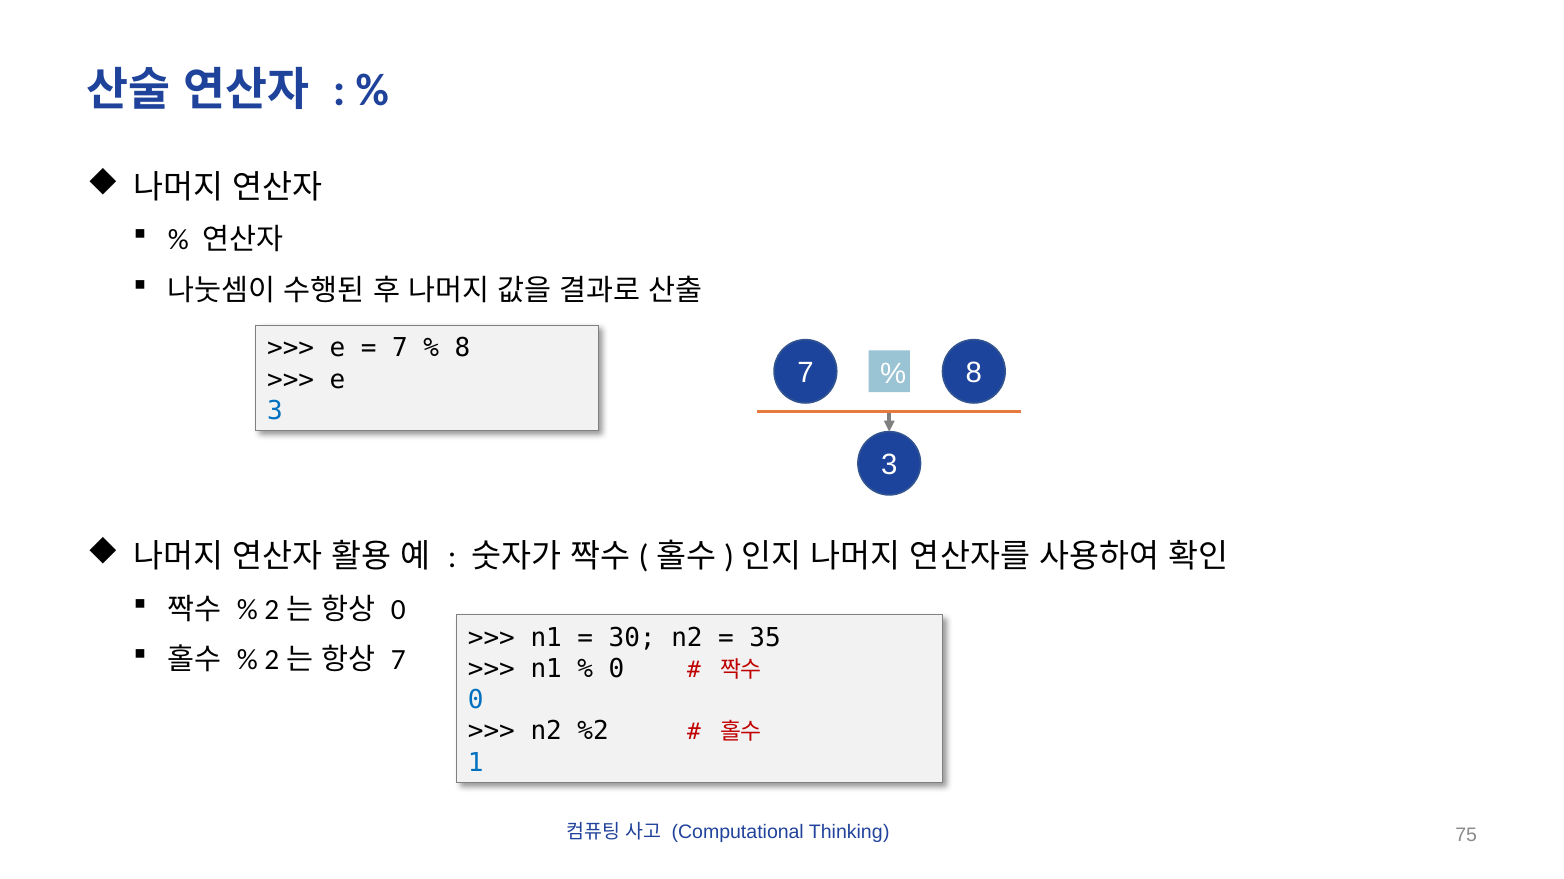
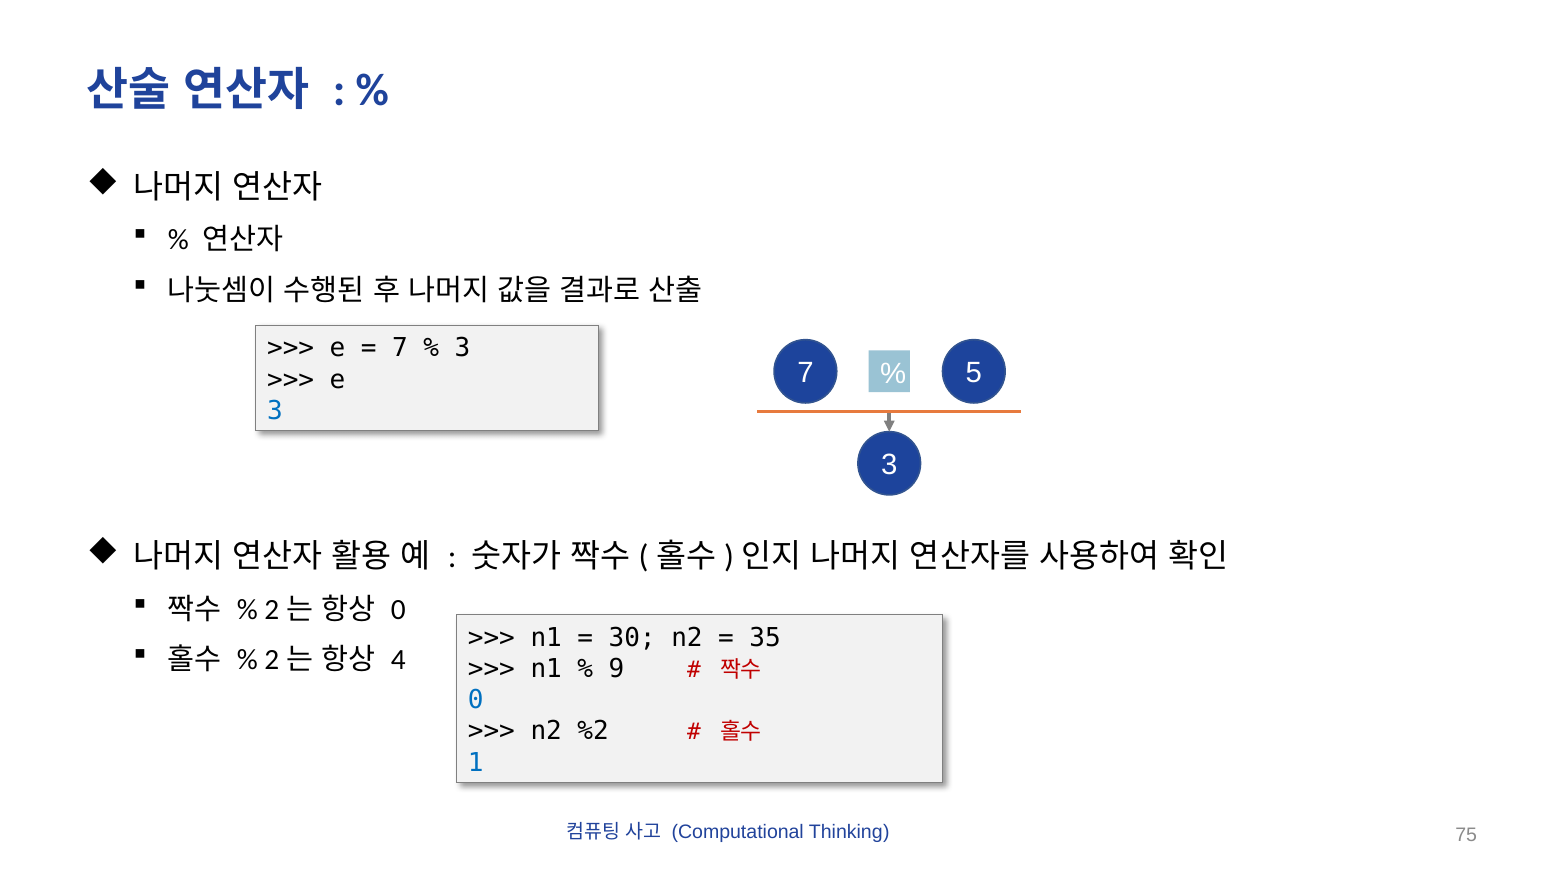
8 at (463, 349): 8 -> 3
8 at (974, 374): 8 -> 5
7 at (398, 660): 7 -> 4
0 at (617, 669): 0 -> 9
